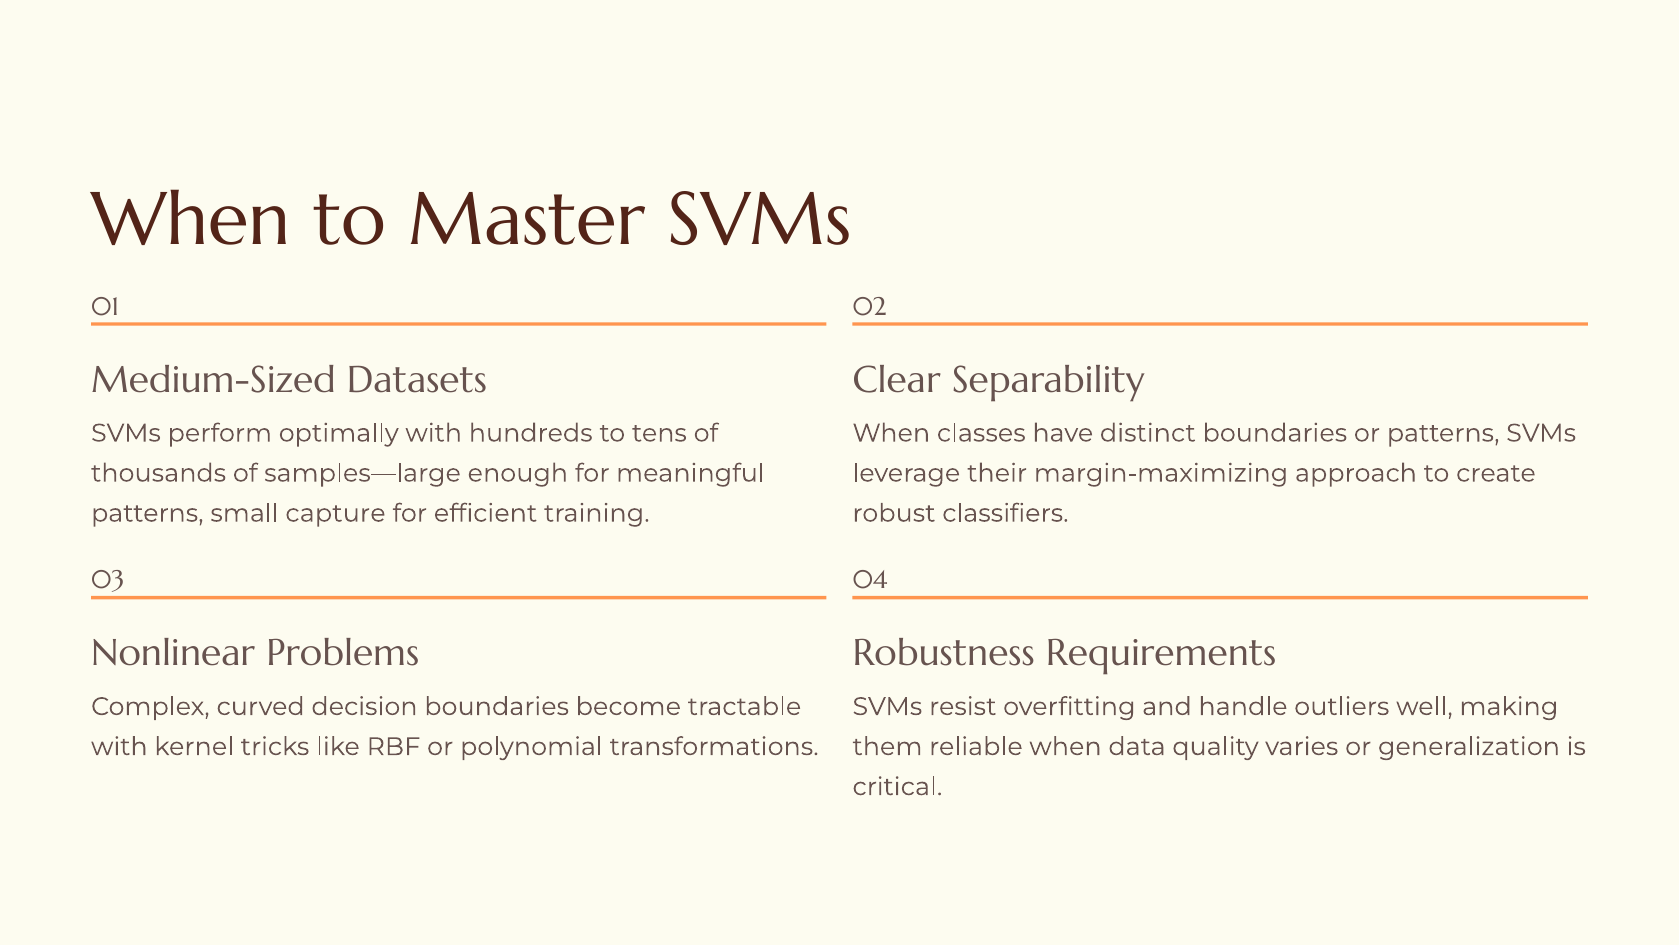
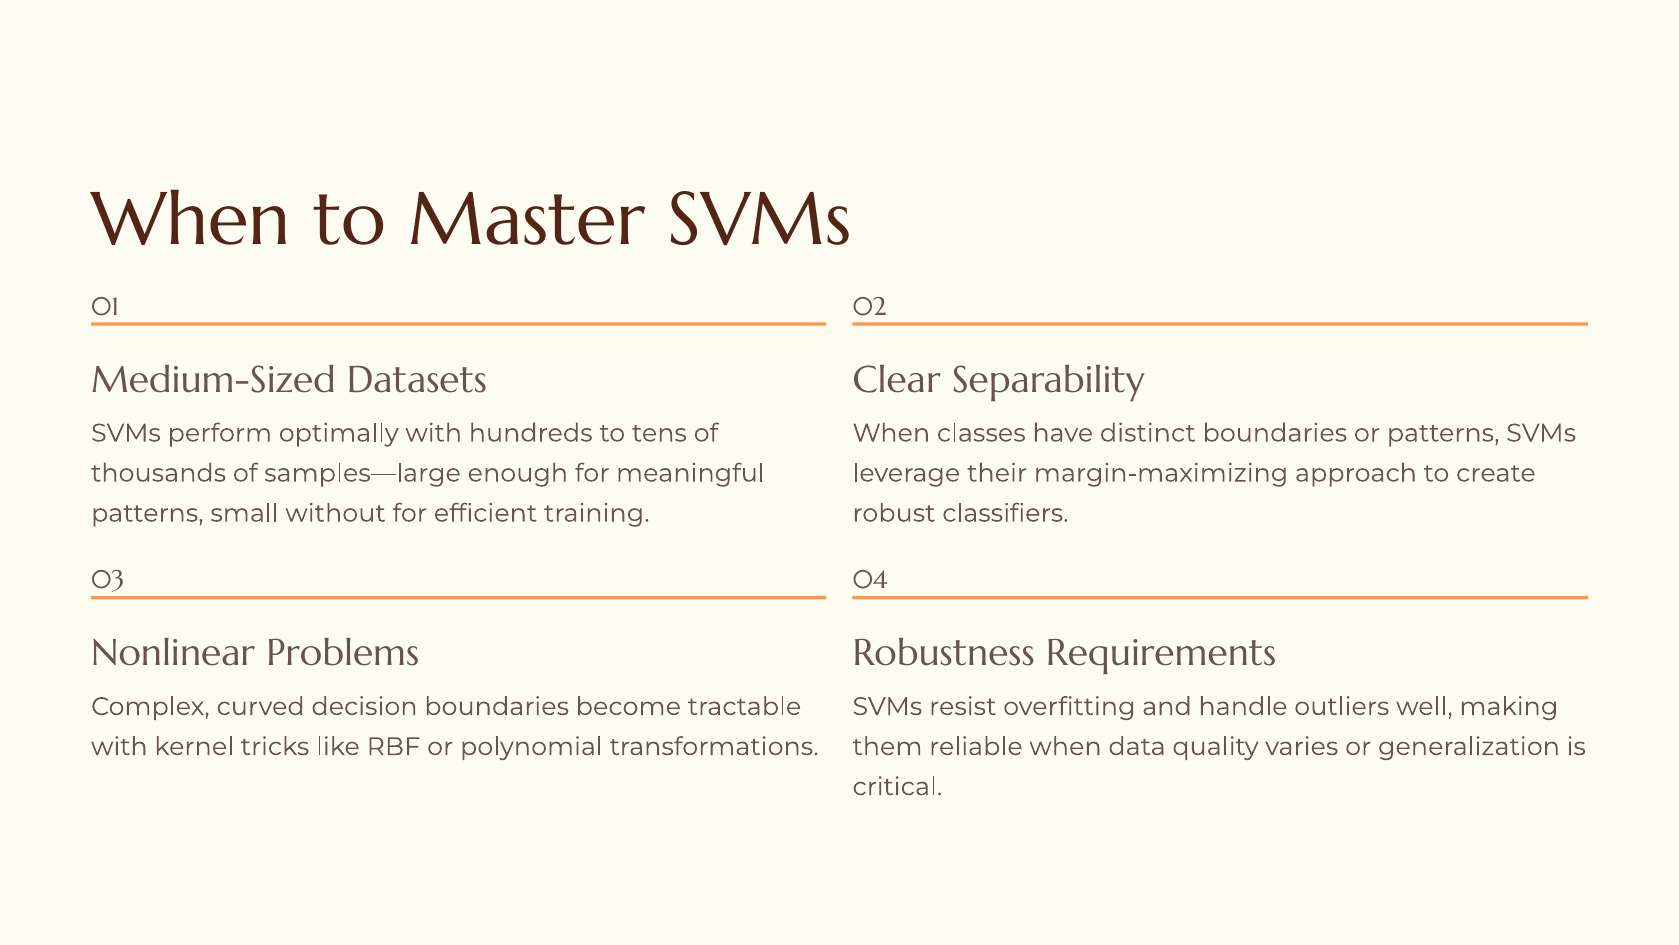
capture: capture -> without
